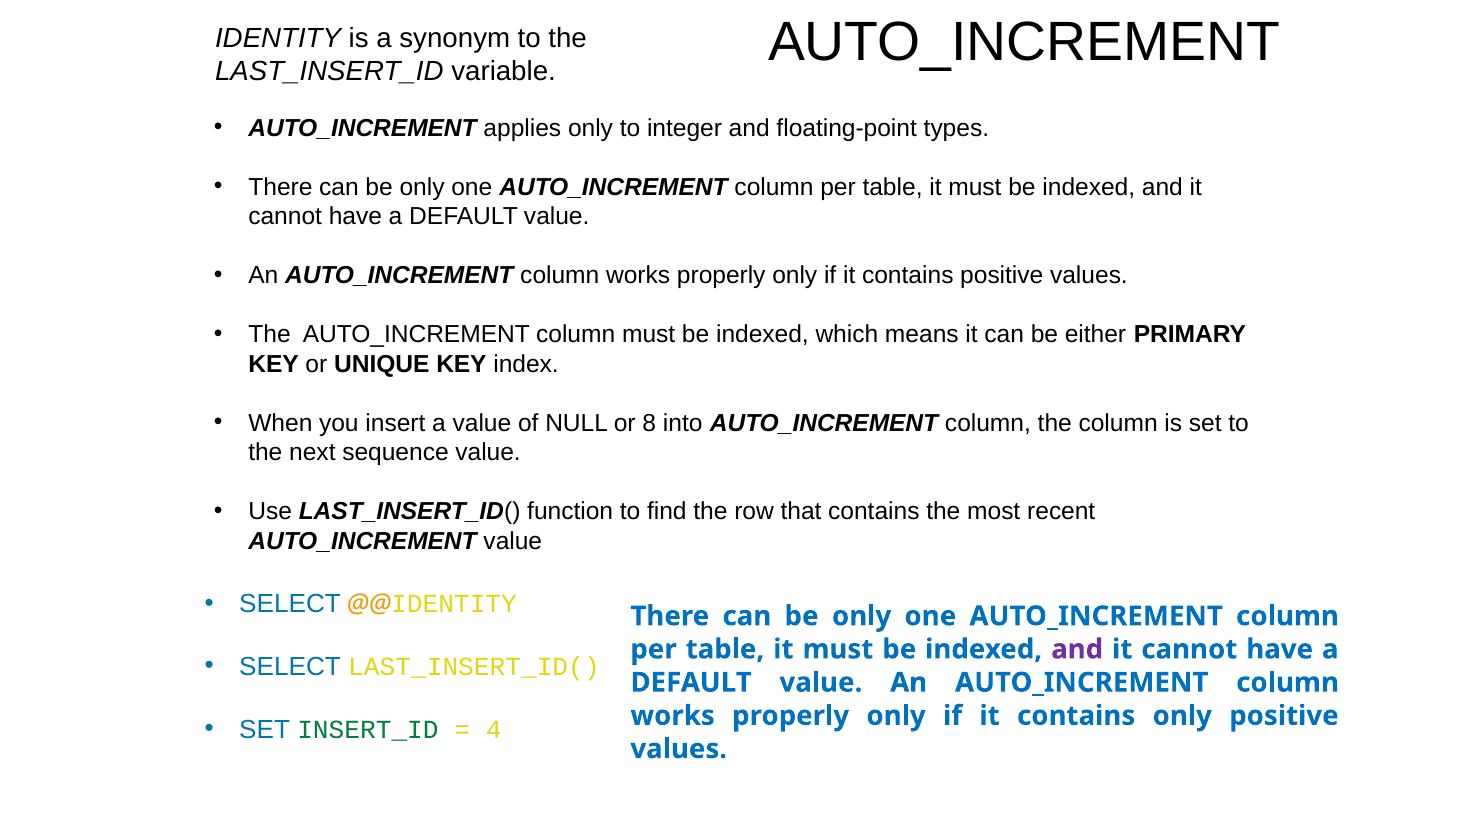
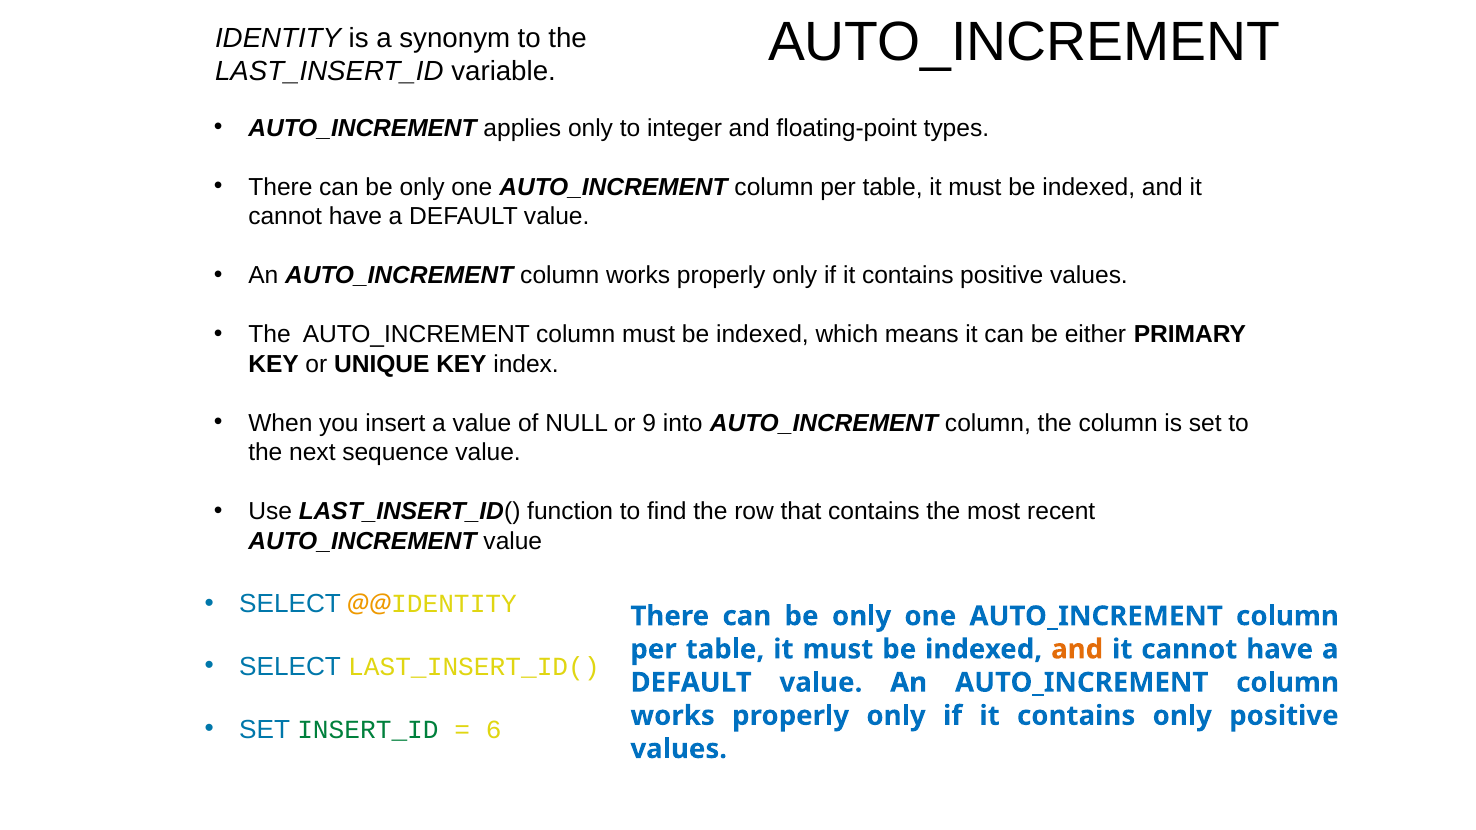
8: 8 -> 9
and at (1077, 650) colour: purple -> orange
4: 4 -> 6
